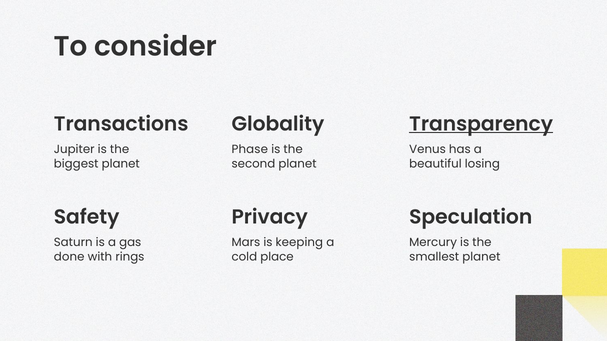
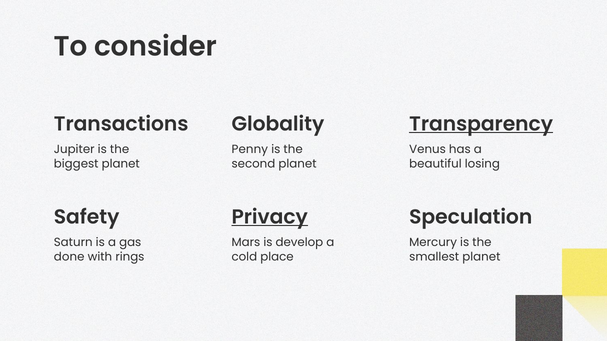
Phase: Phase -> Penny
Privacy underline: none -> present
keeping: keeping -> develop
